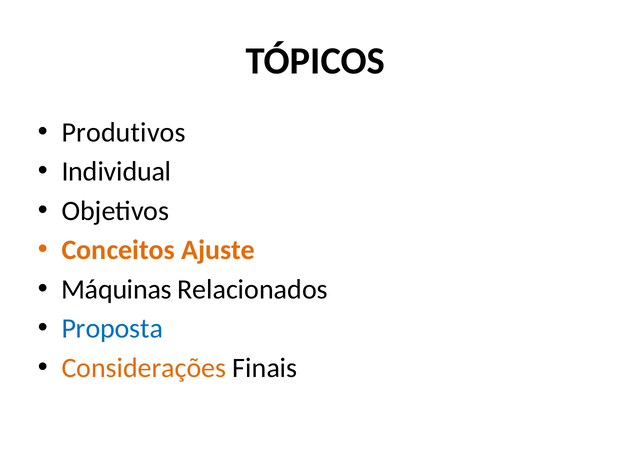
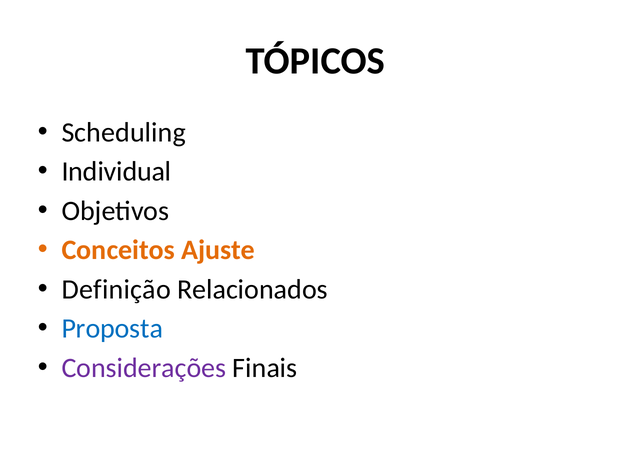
Produtivos: Produtivos -> Scheduling
Máquinas: Máquinas -> Definição
Considerações colour: orange -> purple
